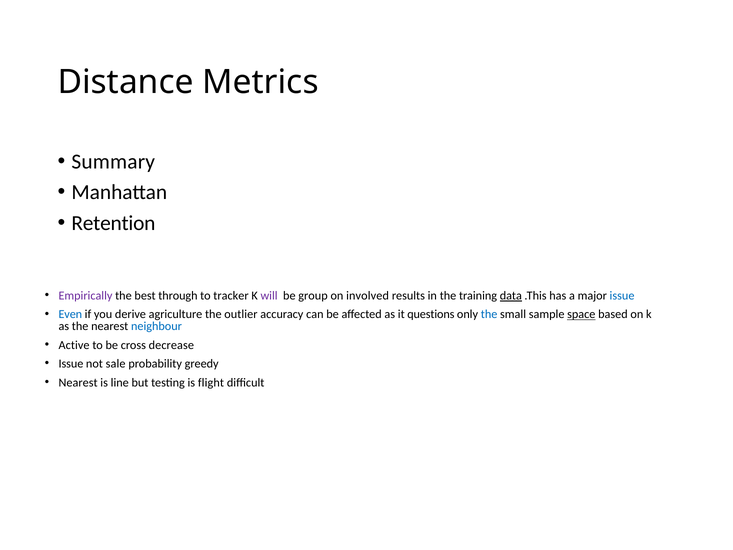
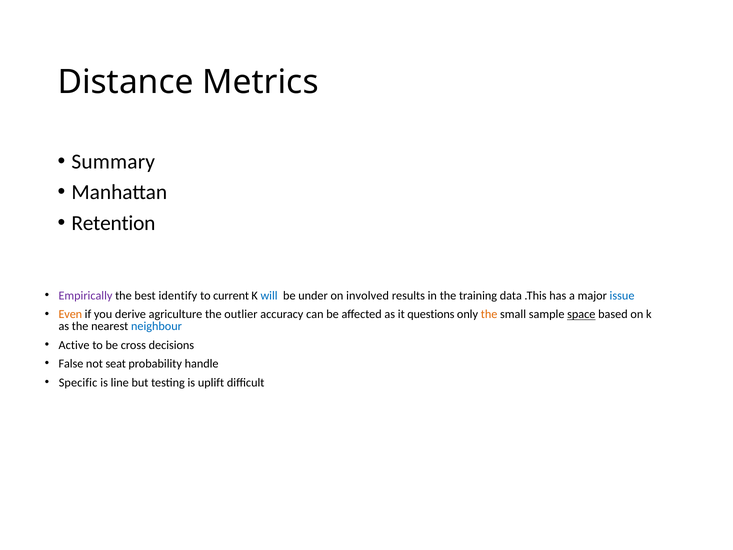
through: through -> identify
tracker: tracker -> current
will colour: purple -> blue
group: group -> under
data underline: present -> none
Even colour: blue -> orange
the at (489, 314) colour: blue -> orange
decrease: decrease -> decisions
Issue at (71, 364): Issue -> False
sale: sale -> seat
greedy: greedy -> handle
Nearest at (78, 382): Nearest -> Specific
flight: flight -> uplift
